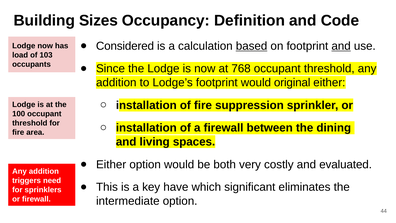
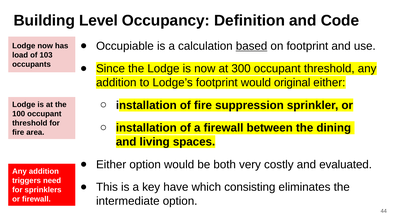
Sizes: Sizes -> Level
Considered: Considered -> Occupiable
and at (341, 46) underline: present -> none
768: 768 -> 300
significant: significant -> consisting
